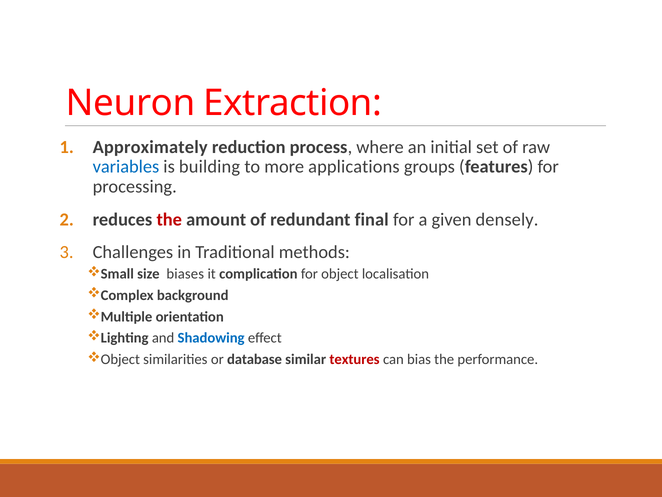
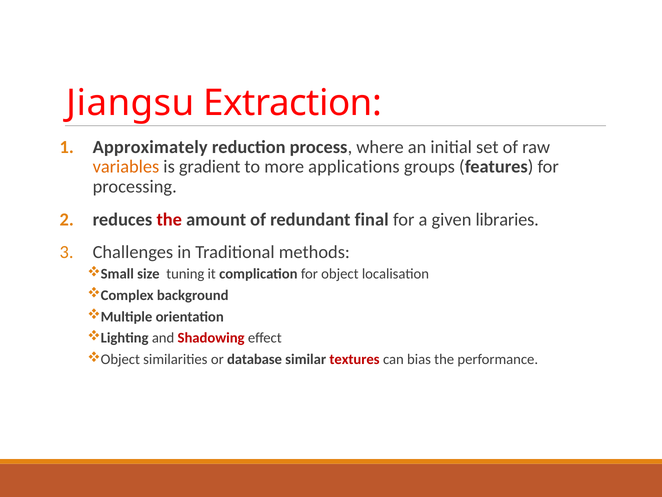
Neuron: Neuron -> Jiangsu
variables colour: blue -> orange
building: building -> gradient
densely: densely -> libraries
biases: biases -> tuning
Shadowing colour: blue -> red
